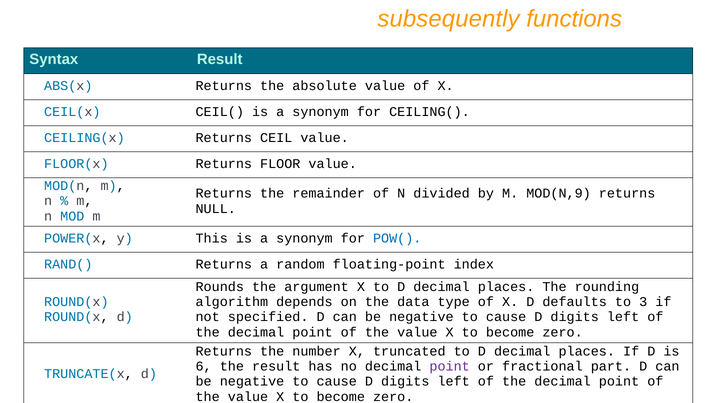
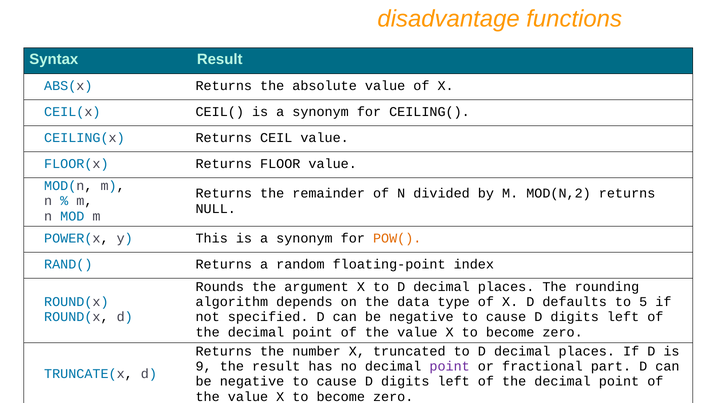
subsequently: subsequently -> disadvantage
MOD(N,9: MOD(N,9 -> MOD(N,2
POW( colour: blue -> orange
3: 3 -> 5
6: 6 -> 9
